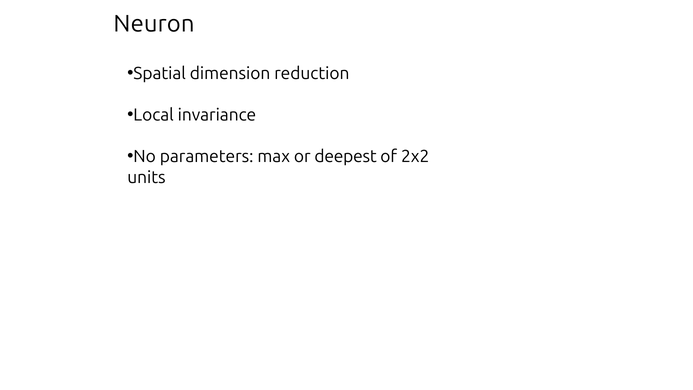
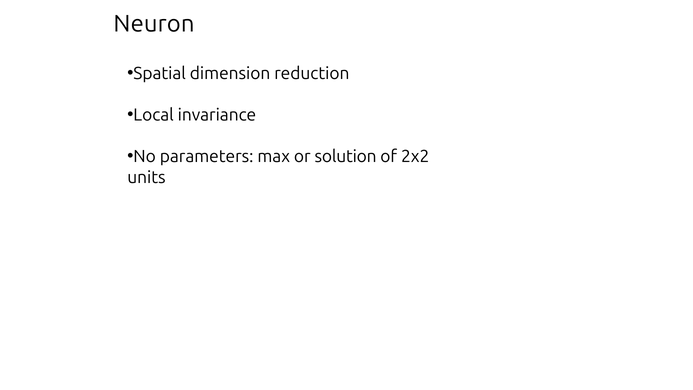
deepest: deepest -> solution
